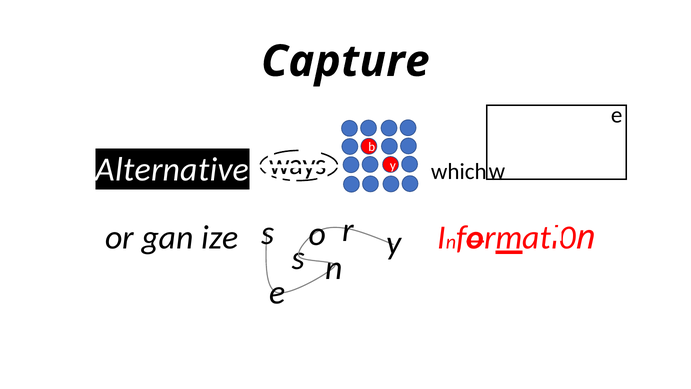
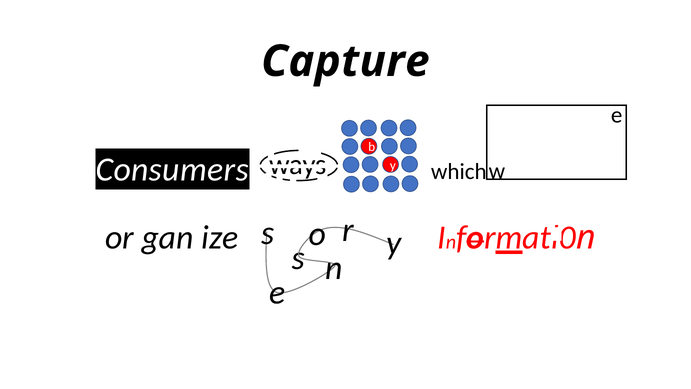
Alternative: Alternative -> Consumers
